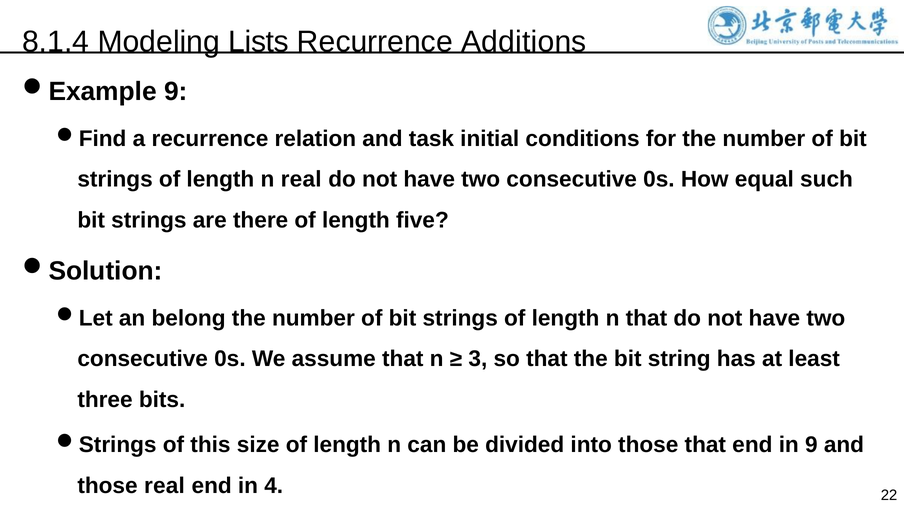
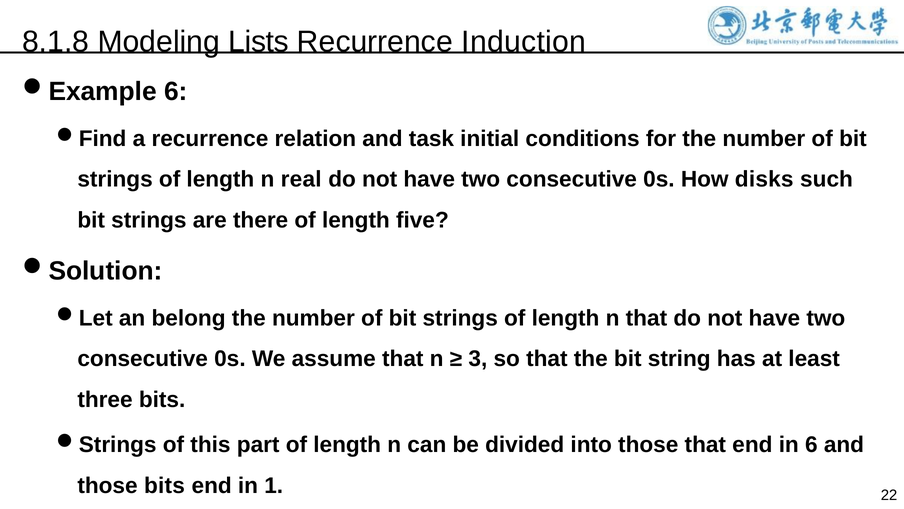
8.1.4: 8.1.4 -> 8.1.8
Additions: Additions -> Induction
9 at (176, 91): 9 -> 6
equal: equal -> disks
size: size -> part
in 9: 9 -> 6
those real: real -> bits
4: 4 -> 1
